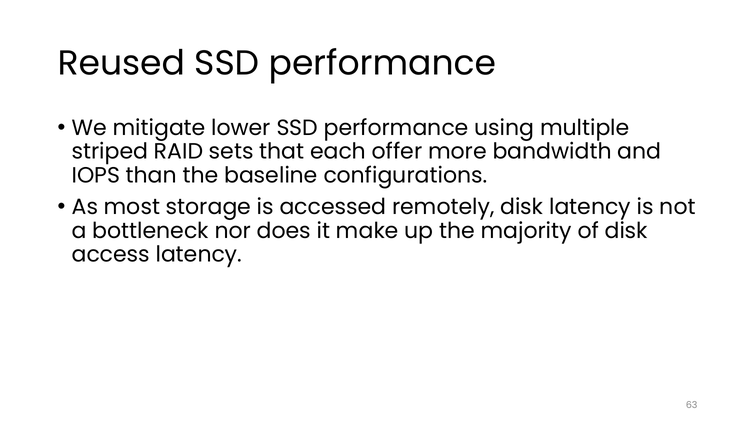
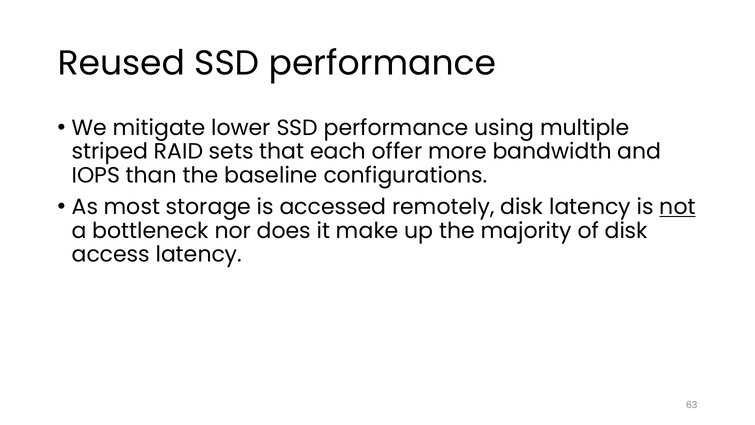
not underline: none -> present
